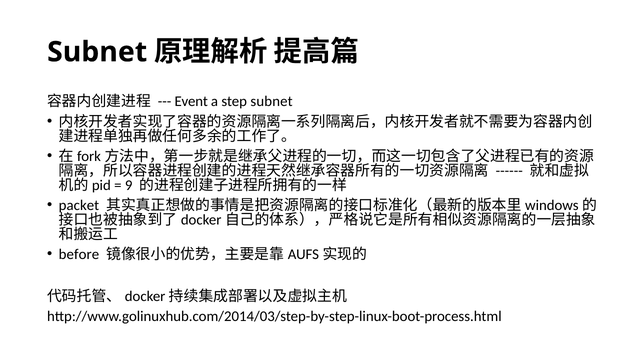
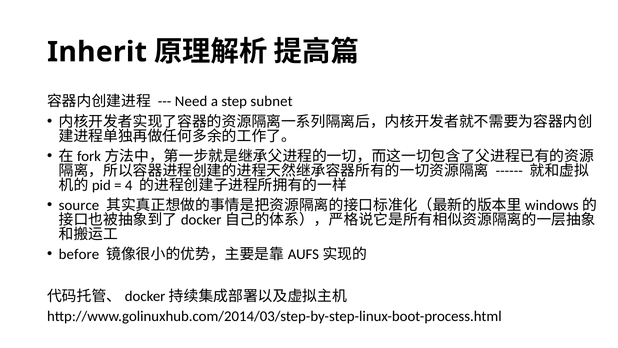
Subnet at (97, 52): Subnet -> Inherit
Event: Event -> Need
9: 9 -> 4
packet: packet -> source
